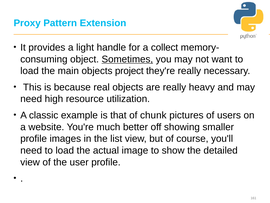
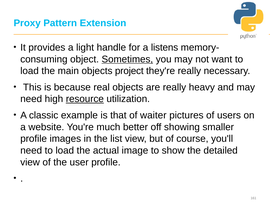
collect: collect -> listens
resource underline: none -> present
chunk: chunk -> waiter
